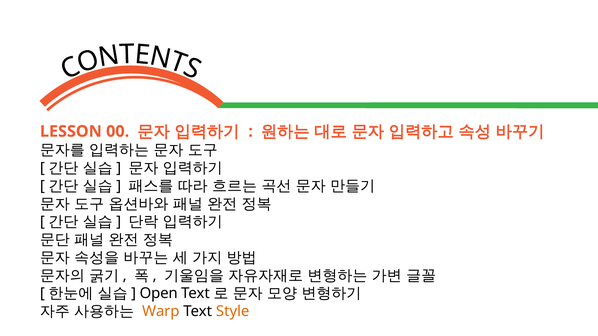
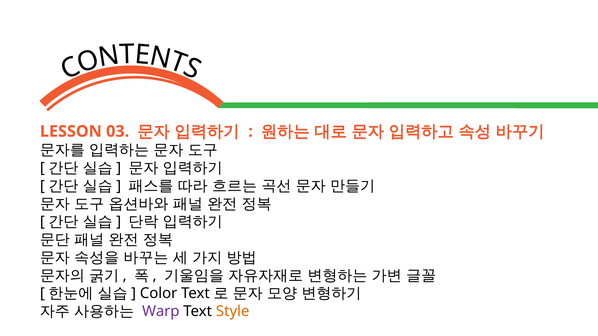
00: 00 -> 03
Open: Open -> Color
Warp colour: orange -> purple
